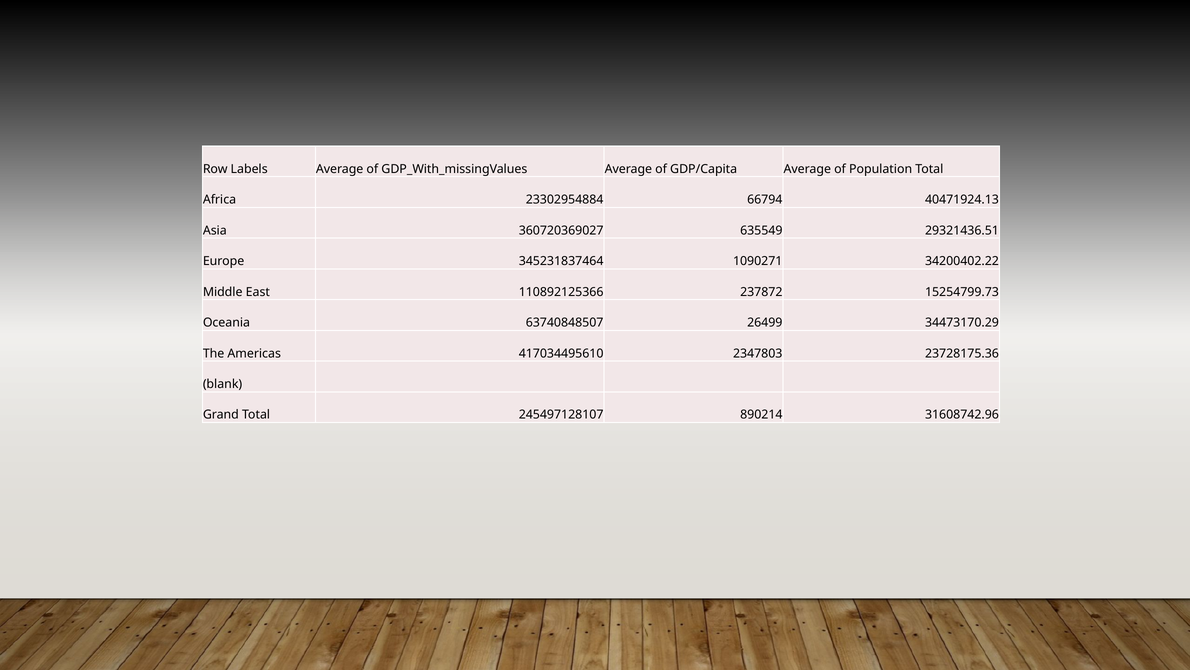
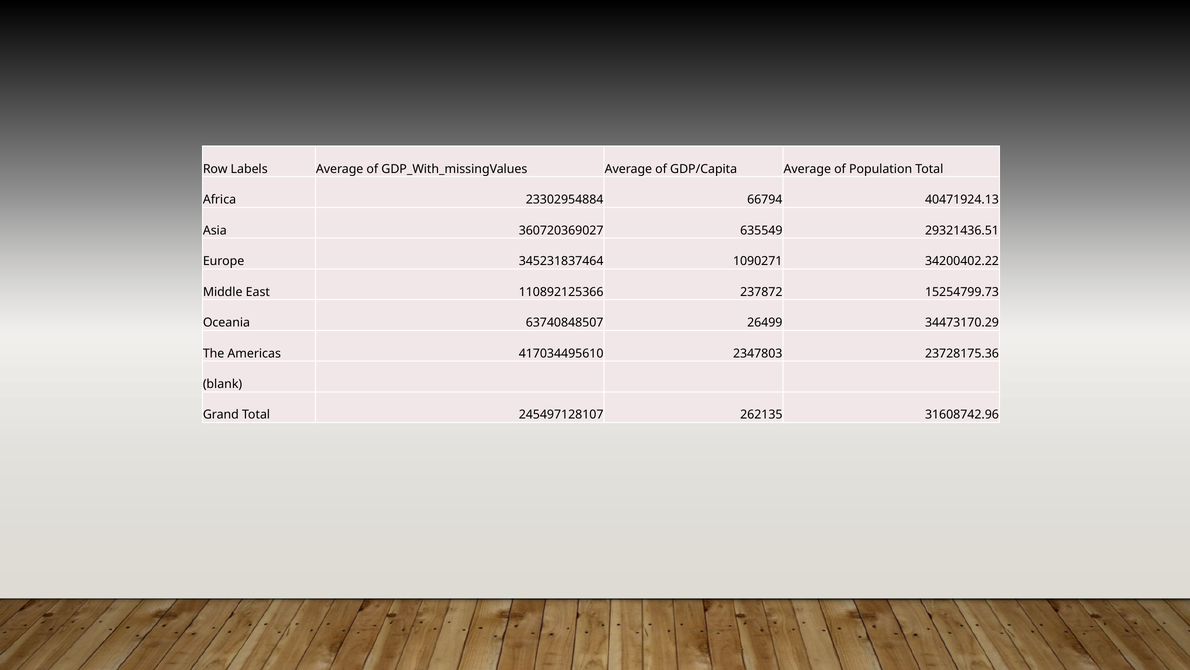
890214: 890214 -> 262135
